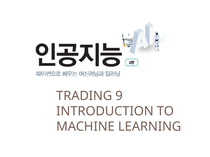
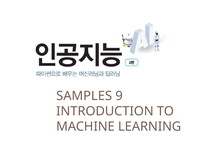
TRADING: TRADING -> SAMPLES
